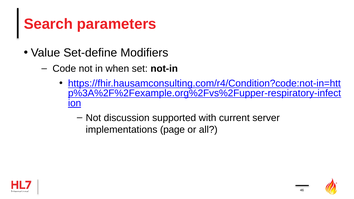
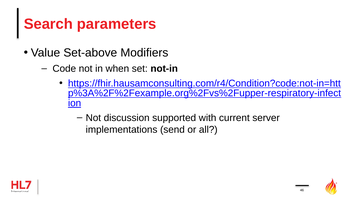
Set-define: Set-define -> Set-above
page: page -> send
